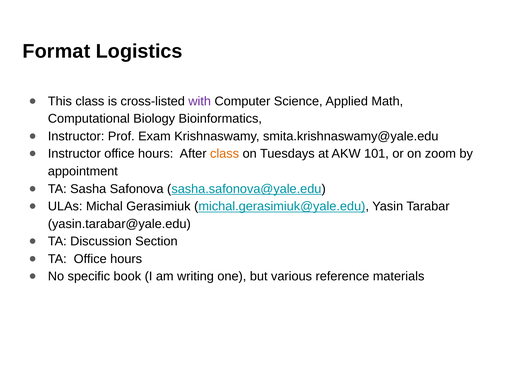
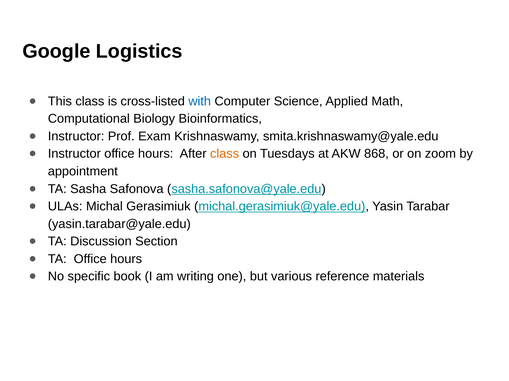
Format: Format -> Google
with colour: purple -> blue
101: 101 -> 868
